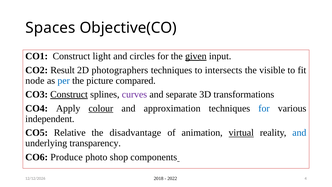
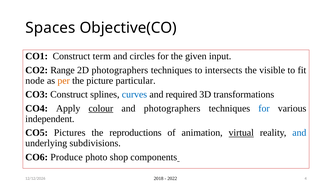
light: light -> term
given underline: present -> none
Result: Result -> Range
per colour: blue -> orange
compared: compared -> particular
Construct at (69, 94) underline: present -> none
curves colour: purple -> blue
separate: separate -> required
and approximation: approximation -> photographers
Relative: Relative -> Pictures
disadvantage: disadvantage -> reproductions
transparency: transparency -> subdivisions
